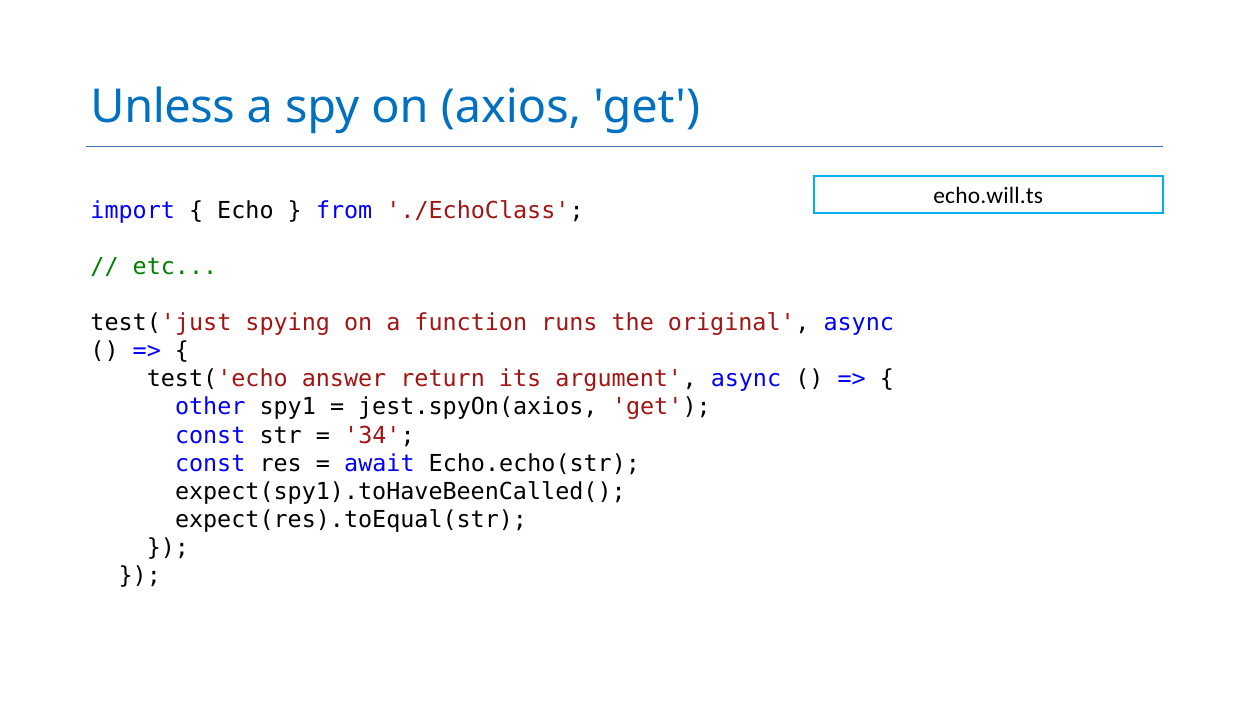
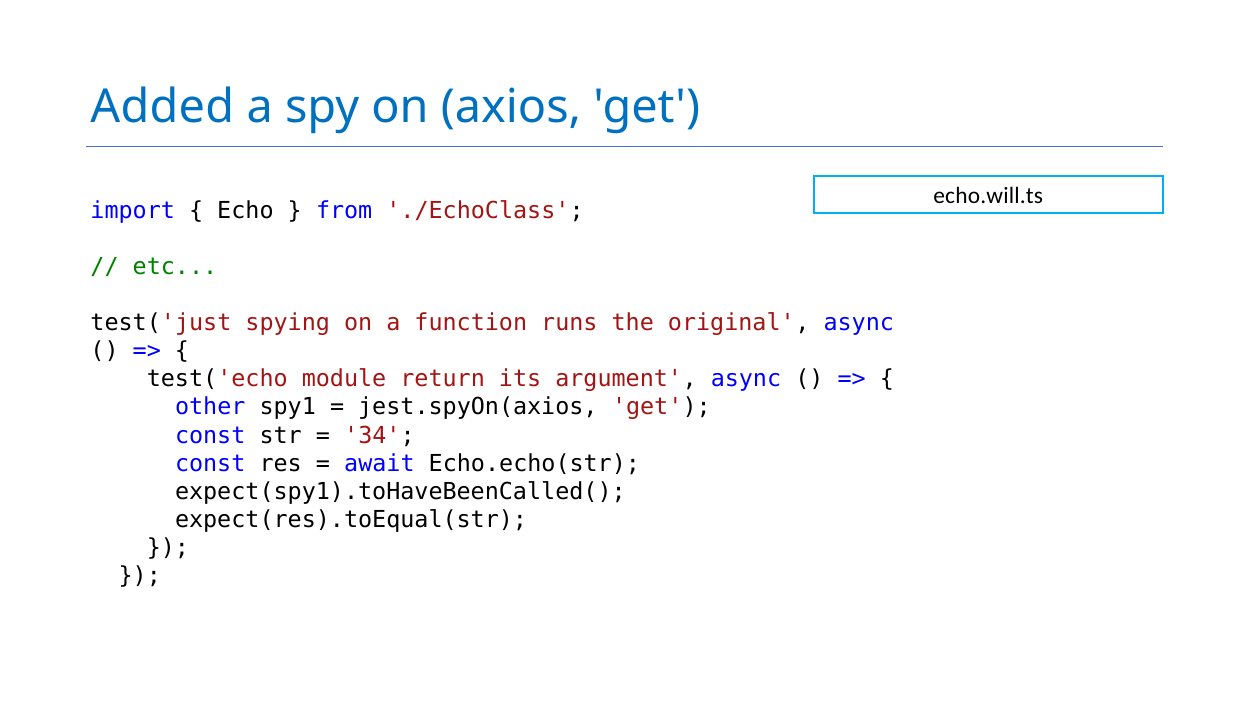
Unless: Unless -> Added
answer: answer -> module
